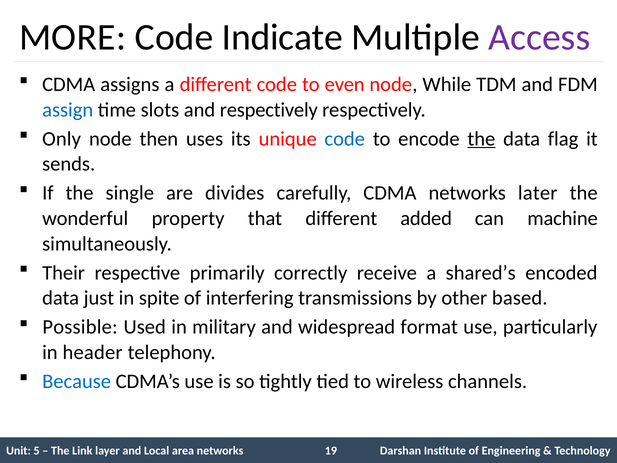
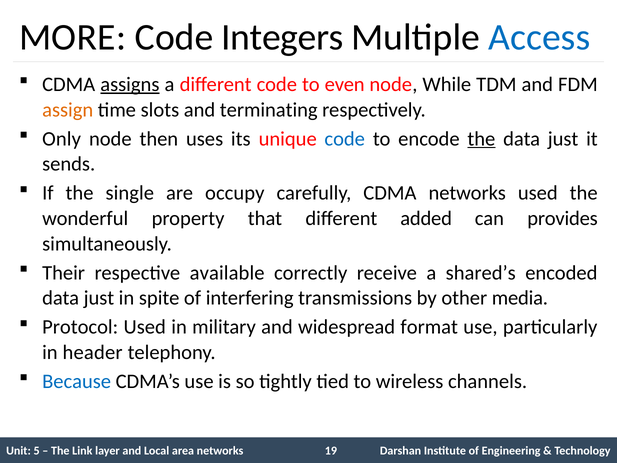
Indicate: Indicate -> Integers
Access colour: purple -> blue
assigns underline: none -> present
assign colour: blue -> orange
and respectively: respectively -> terminating
flag at (563, 139): flag -> just
divides: divides -> occupy
networks later: later -> used
machine: machine -> provides
primarily: primarily -> available
based: based -> media
Possible: Possible -> Protocol
